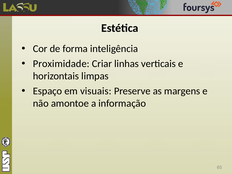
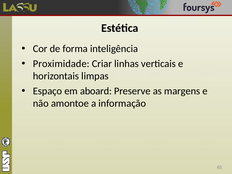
visuais: visuais -> aboard
